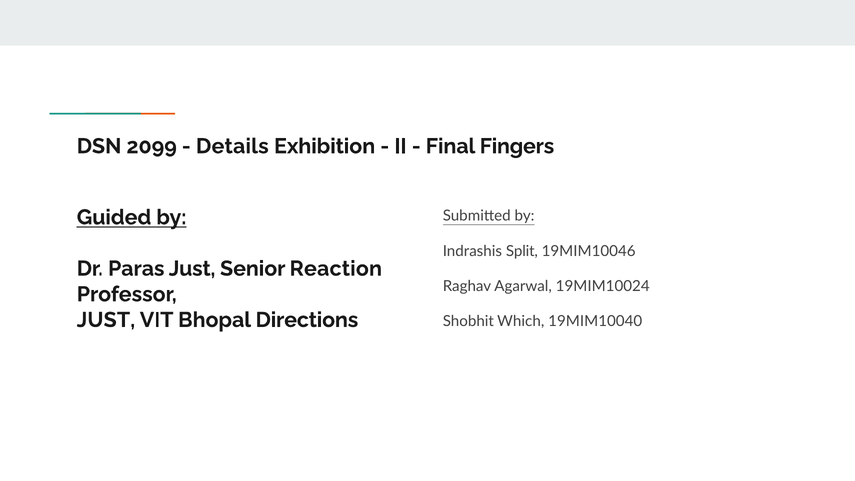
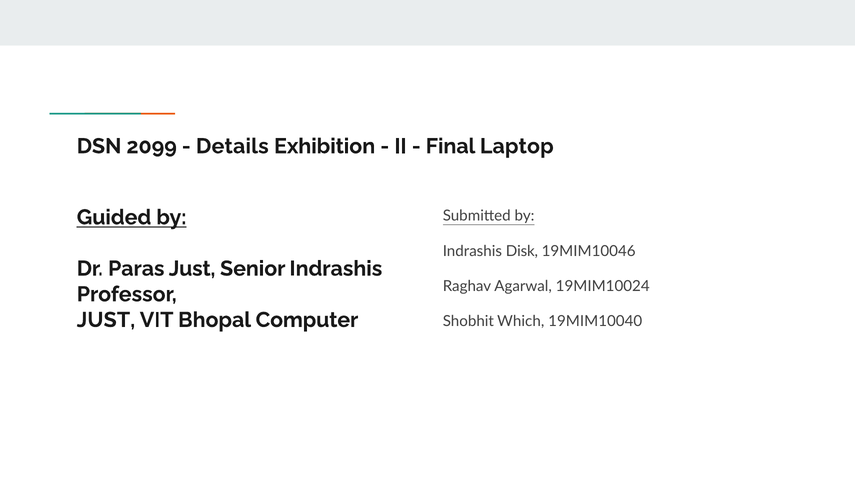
Fingers: Fingers -> Laptop
Split: Split -> Disk
Senior Reaction: Reaction -> Indrashis
Directions: Directions -> Computer
